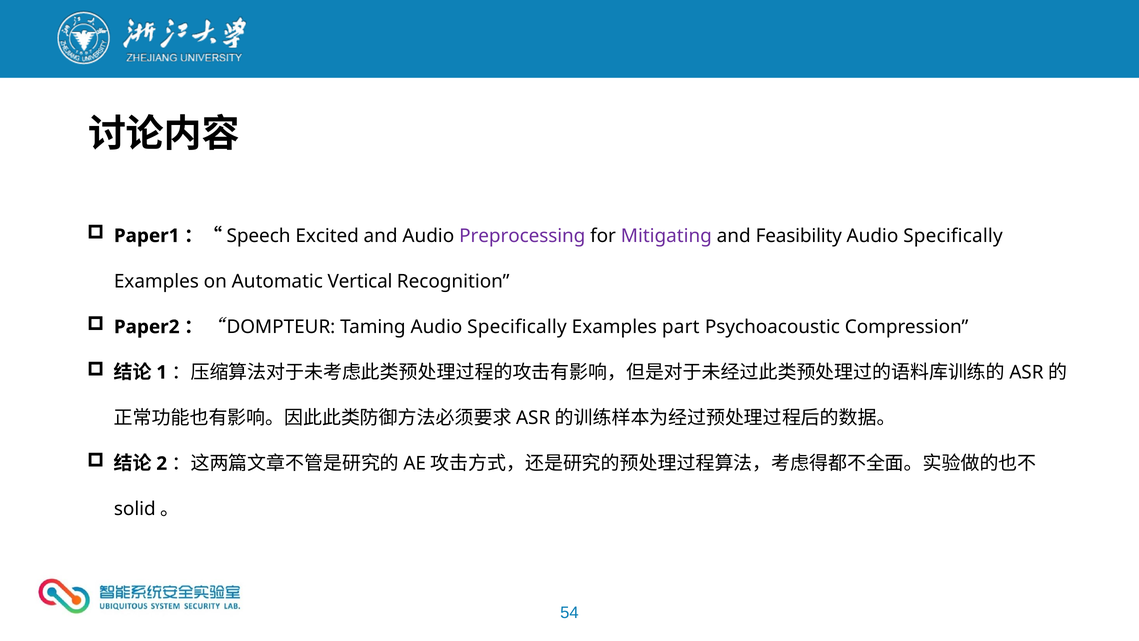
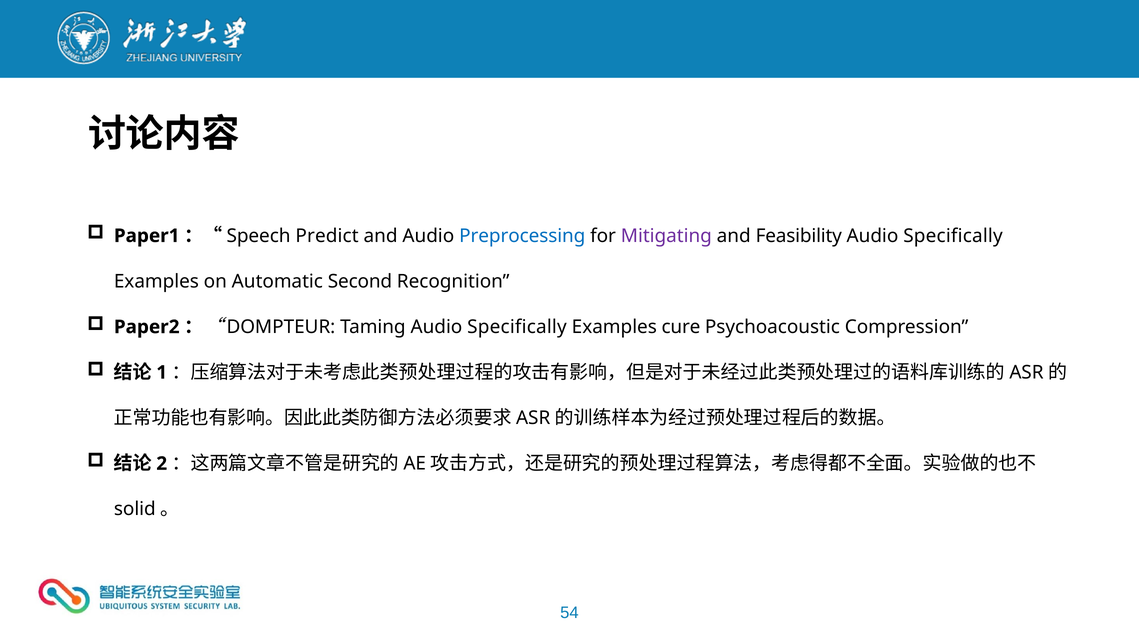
Excited: Excited -> Predict
Preprocessing colour: purple -> blue
Vertical: Vertical -> Second
part: part -> cure
